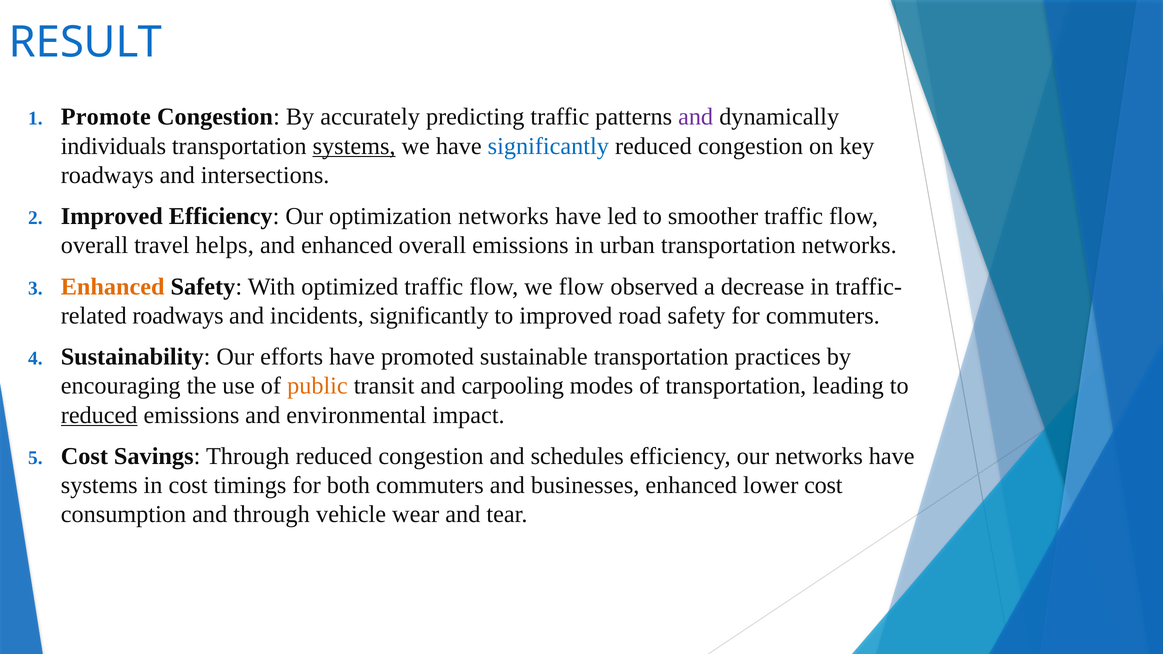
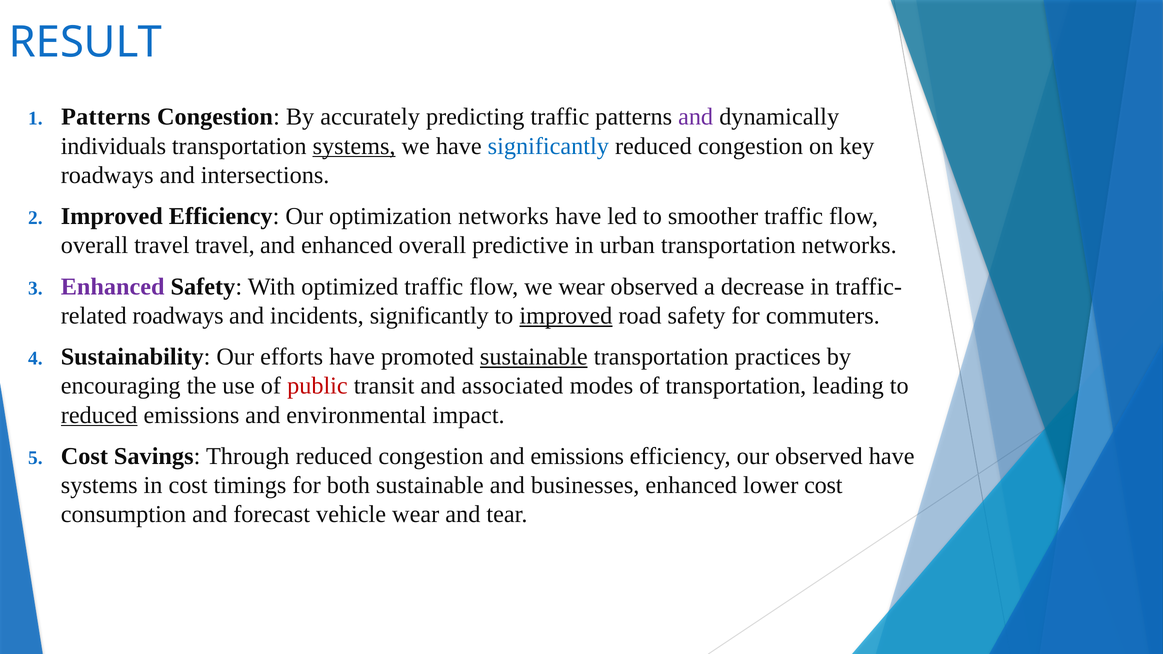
Promote at (106, 117): Promote -> Patterns
travel helps: helps -> travel
overall emissions: emissions -> predictive
Enhanced at (113, 287) colour: orange -> purple
we flow: flow -> wear
improved at (566, 316) underline: none -> present
sustainable at (534, 357) underline: none -> present
public colour: orange -> red
carpooling: carpooling -> associated
and schedules: schedules -> emissions
our networks: networks -> observed
both commuters: commuters -> sustainable
and through: through -> forecast
